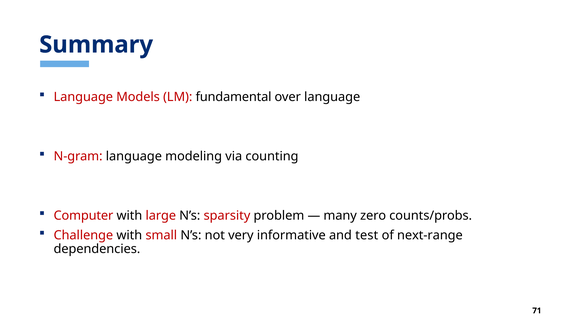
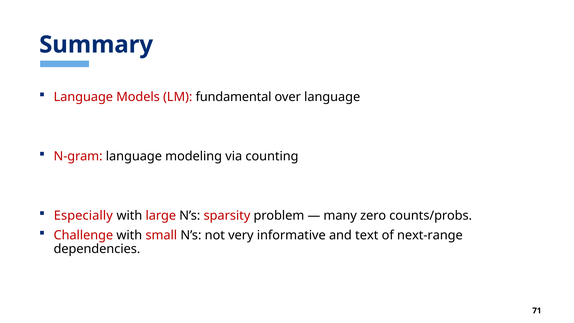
Computer: Computer -> Especially
test: test -> text
